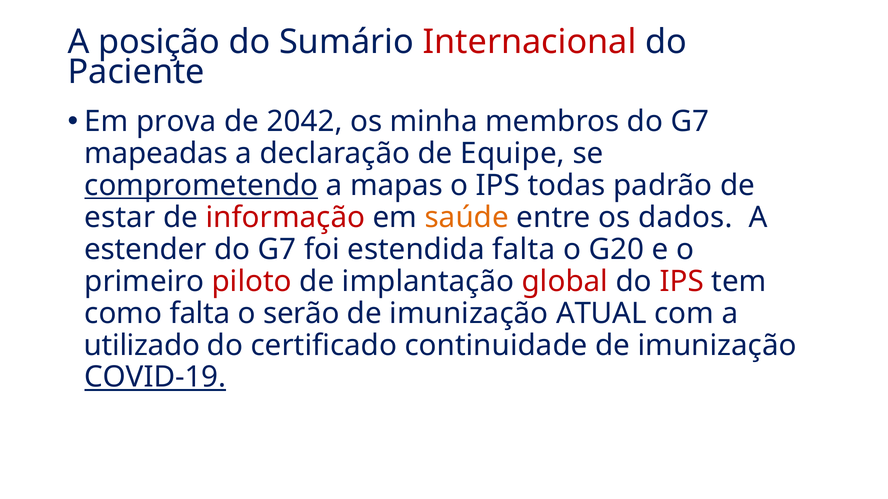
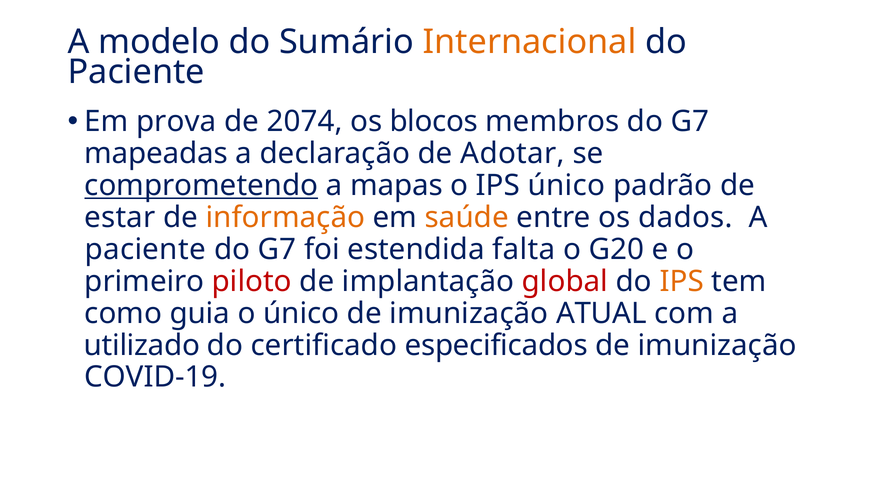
posição: posição -> modelo
Internacional colour: red -> orange
2042: 2042 -> 2074
minha: minha -> blocos
Equipe: Equipe -> Adotar
IPS todas: todas -> único
informação colour: red -> orange
estender at (145, 250): estender -> paciente
IPS at (682, 282) colour: red -> orange
como falta: falta -> guia
o serão: serão -> único
continuidade: continuidade -> especificados
COVID-19 underline: present -> none
